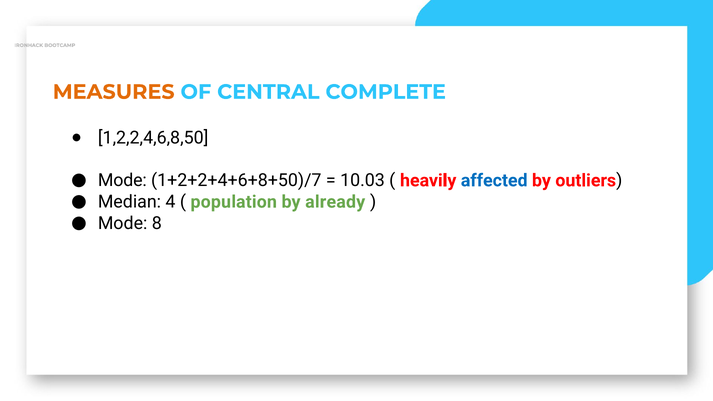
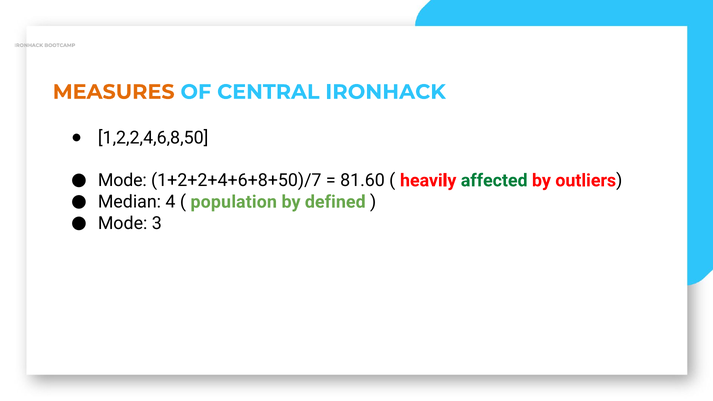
CENTRAL COMPLETE: COMPLETE -> IRONHACK
10.03: 10.03 -> 81.60
affected colour: blue -> green
already: already -> defined
8: 8 -> 3
